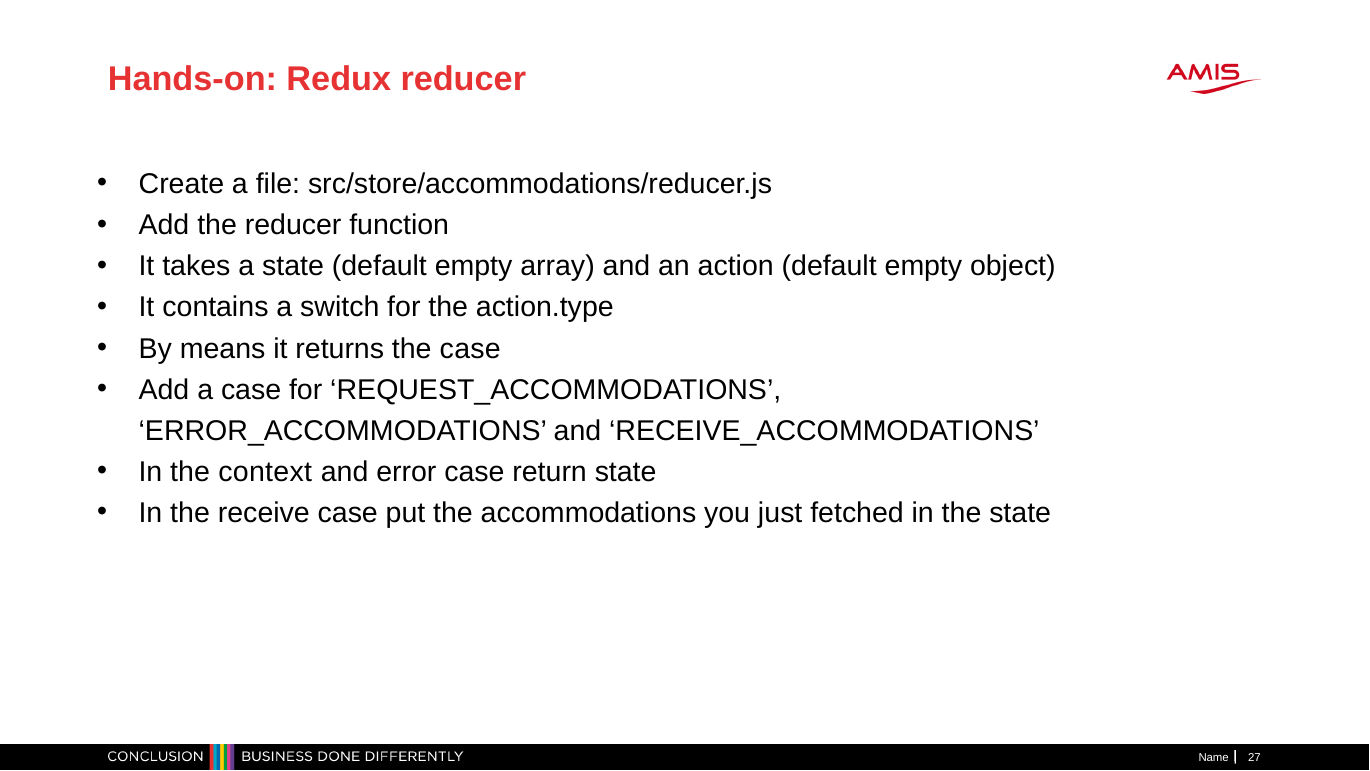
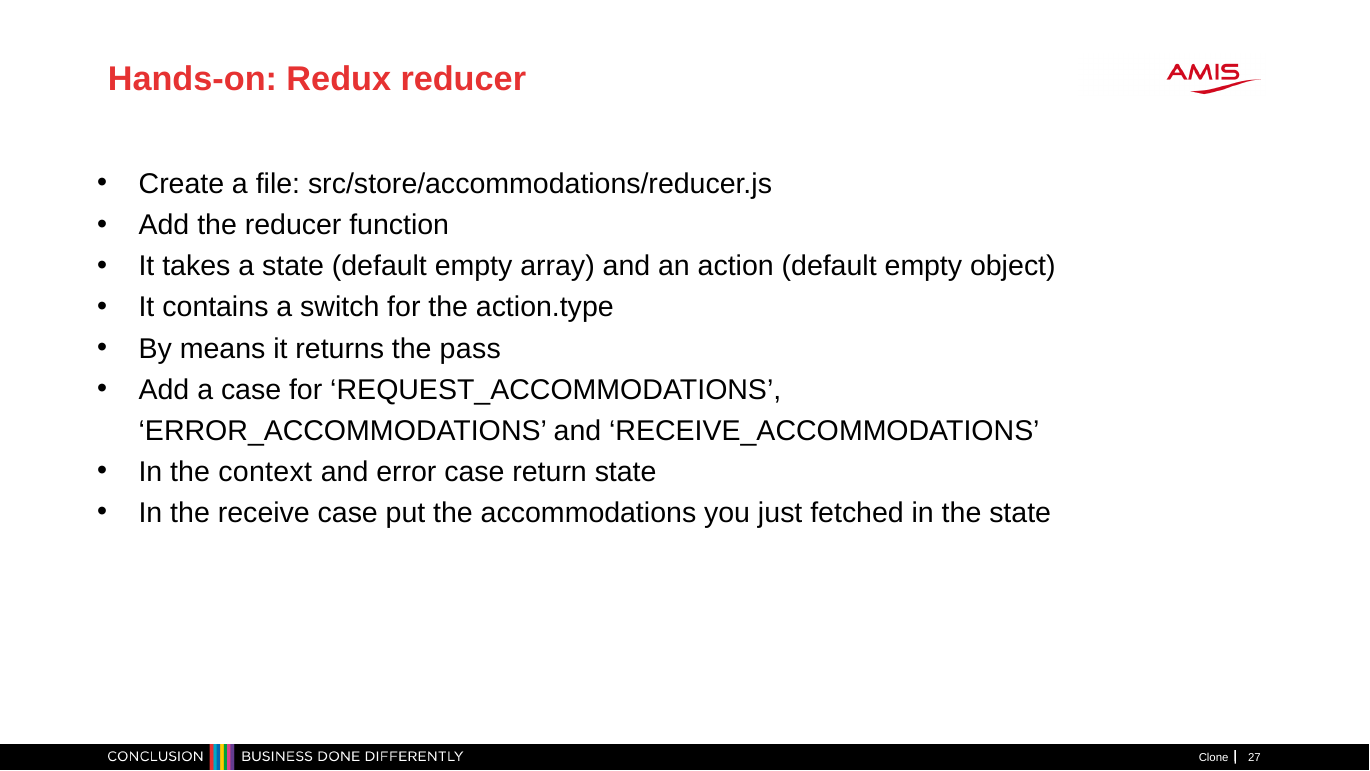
the case: case -> pass
Name: Name -> Clone
